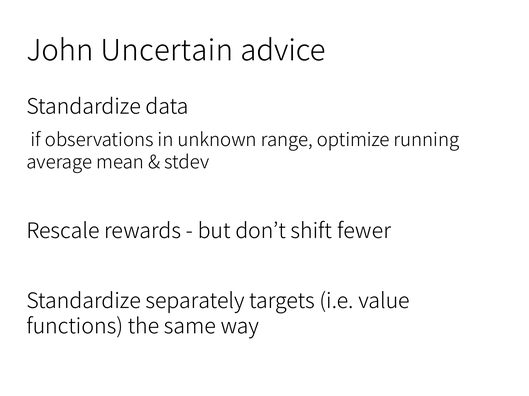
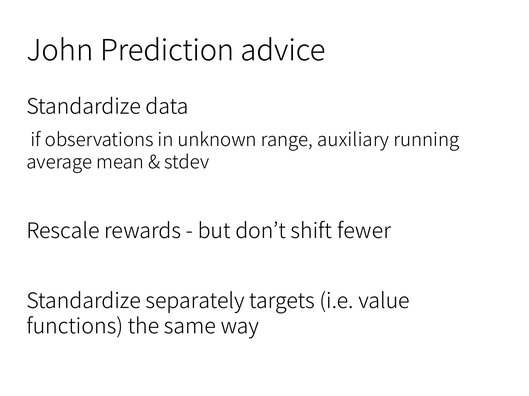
Uncertain: Uncertain -> Prediction
optimize: optimize -> auxiliary
